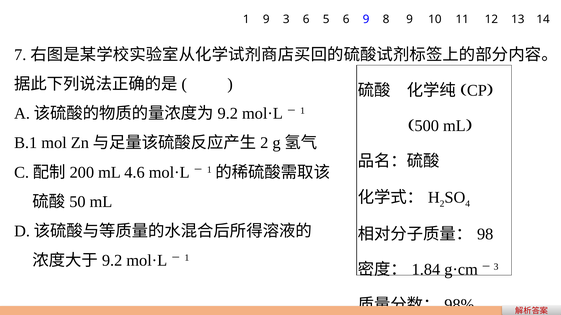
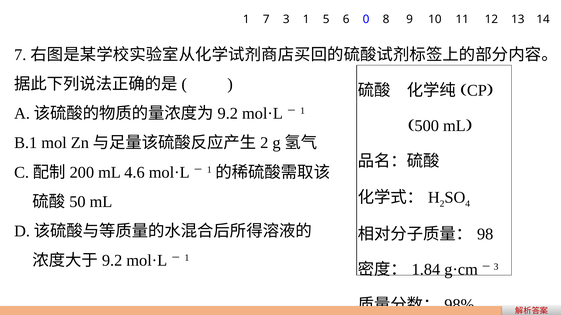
1 9: 9 -> 7
3 6: 6 -> 1
6 9: 9 -> 0
